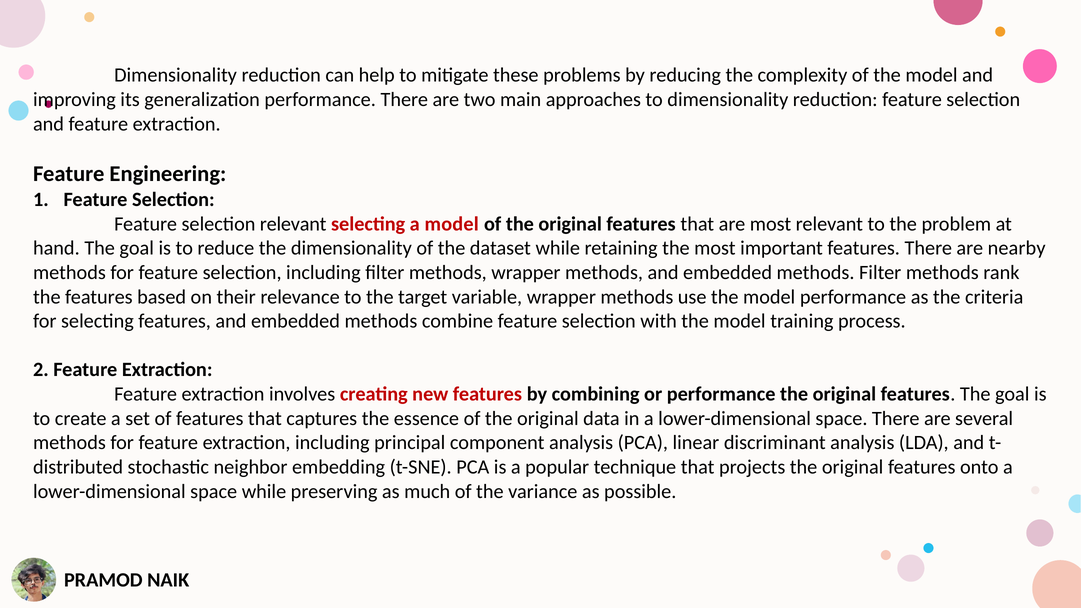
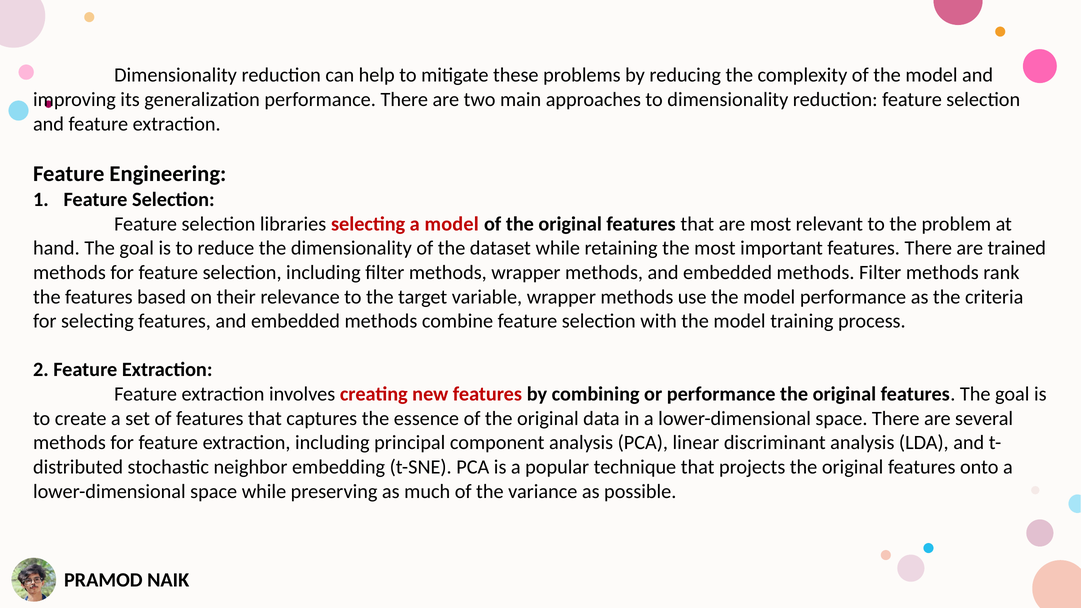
selection relevant: relevant -> libraries
nearby: nearby -> trained
